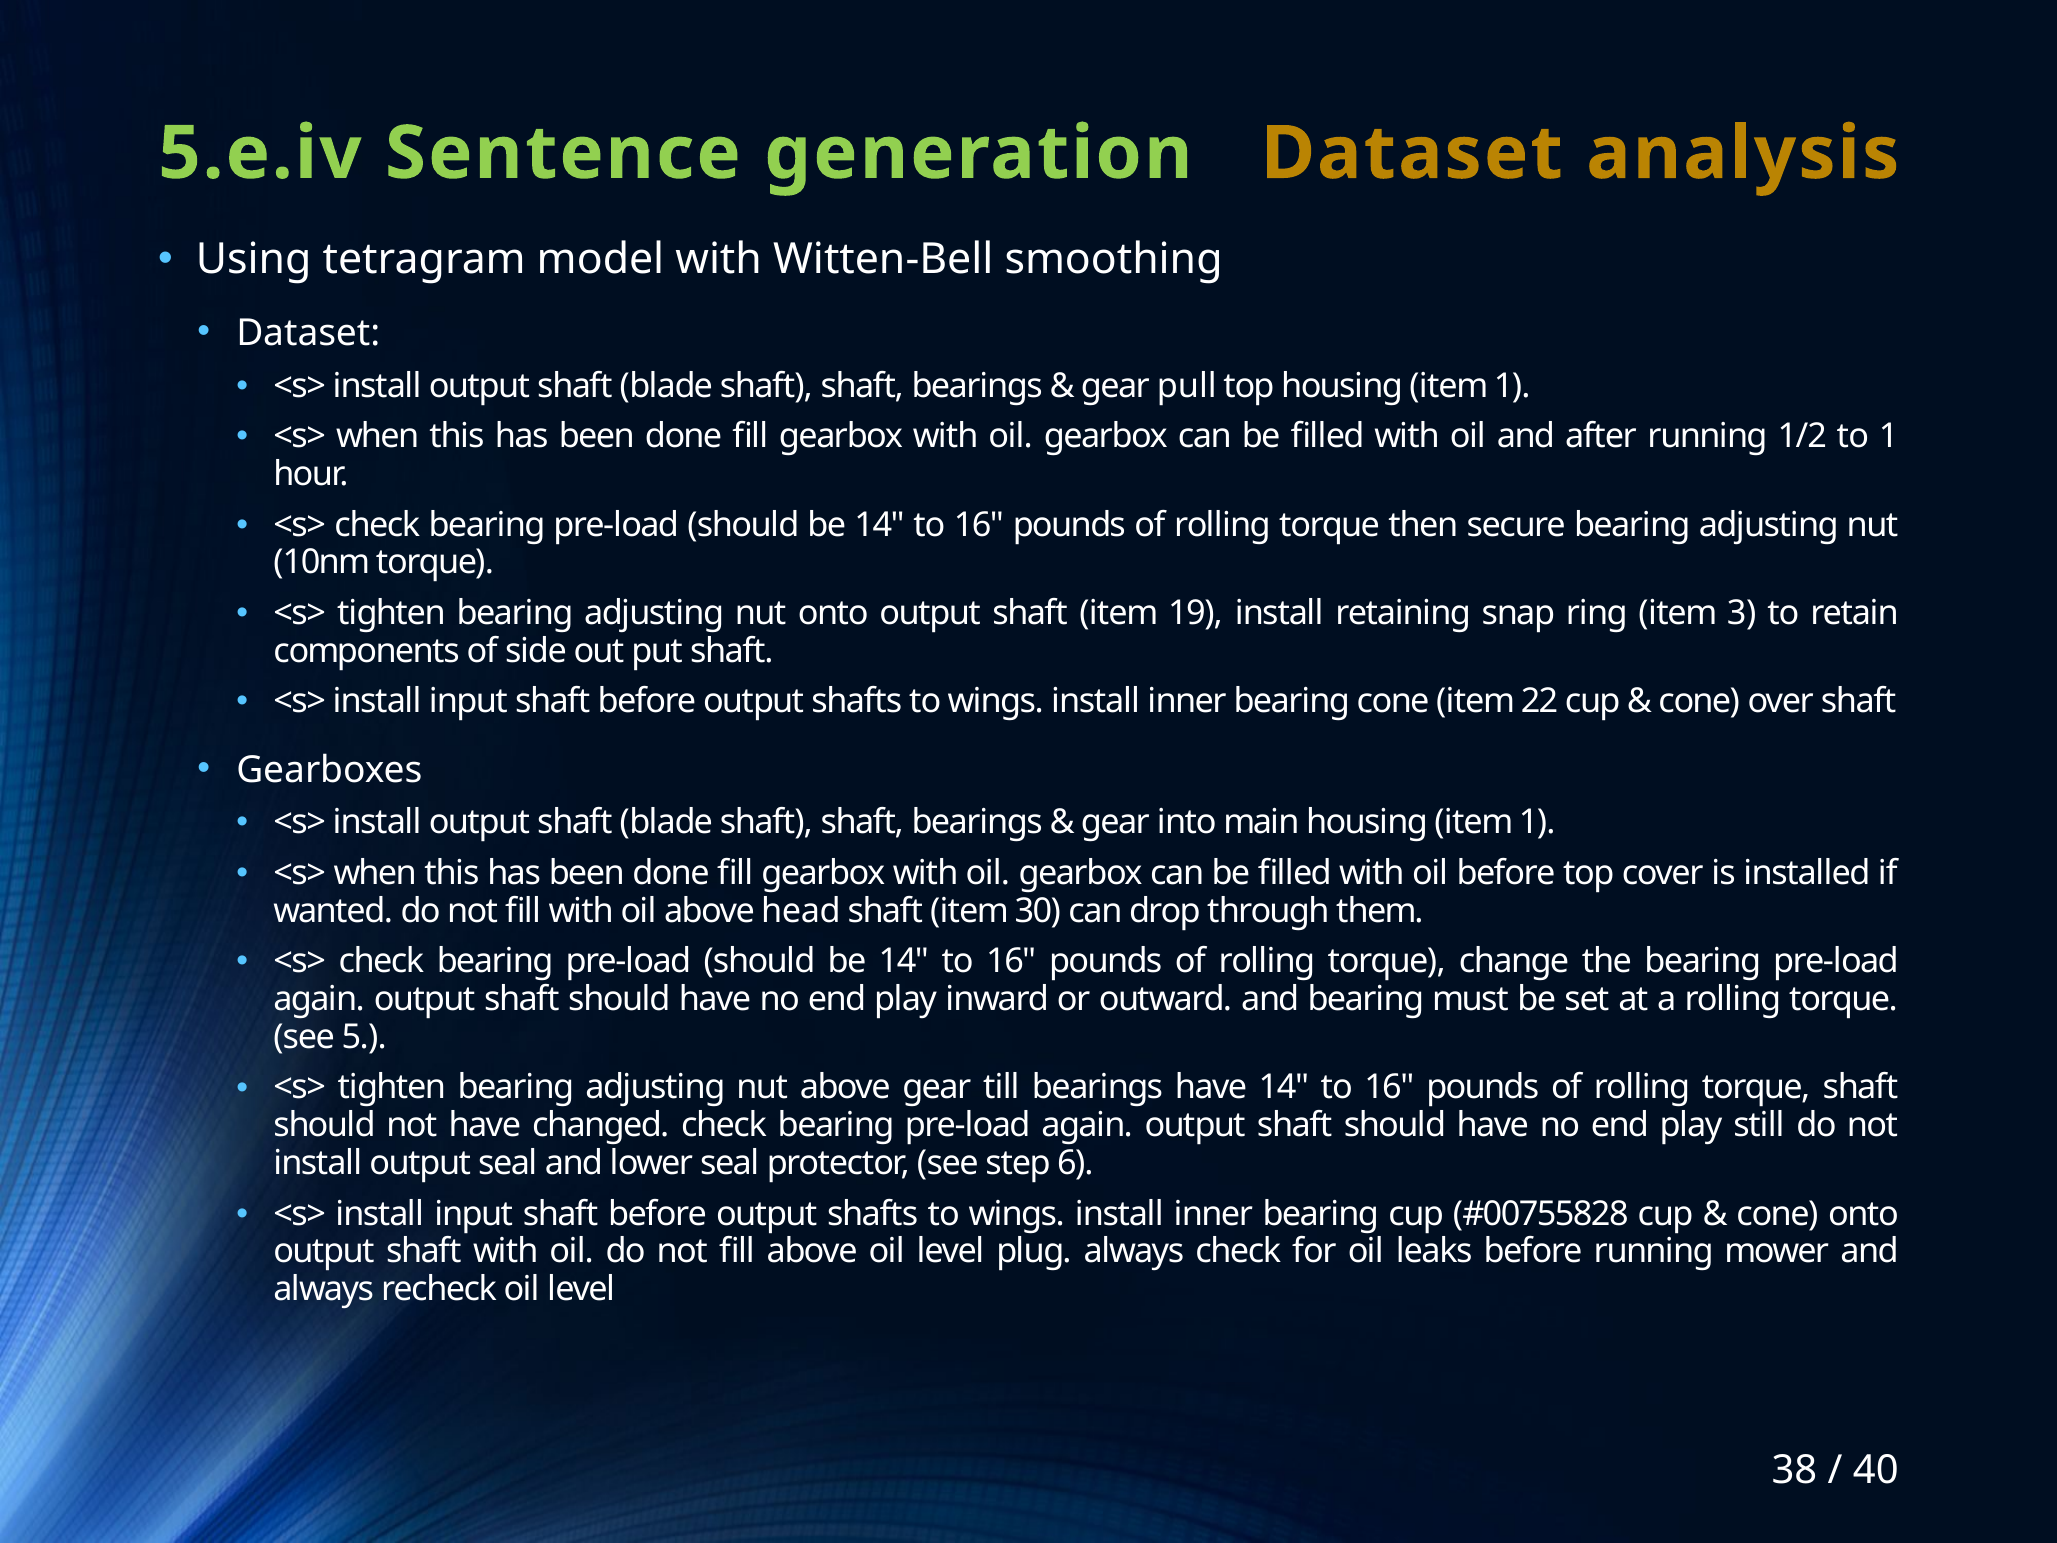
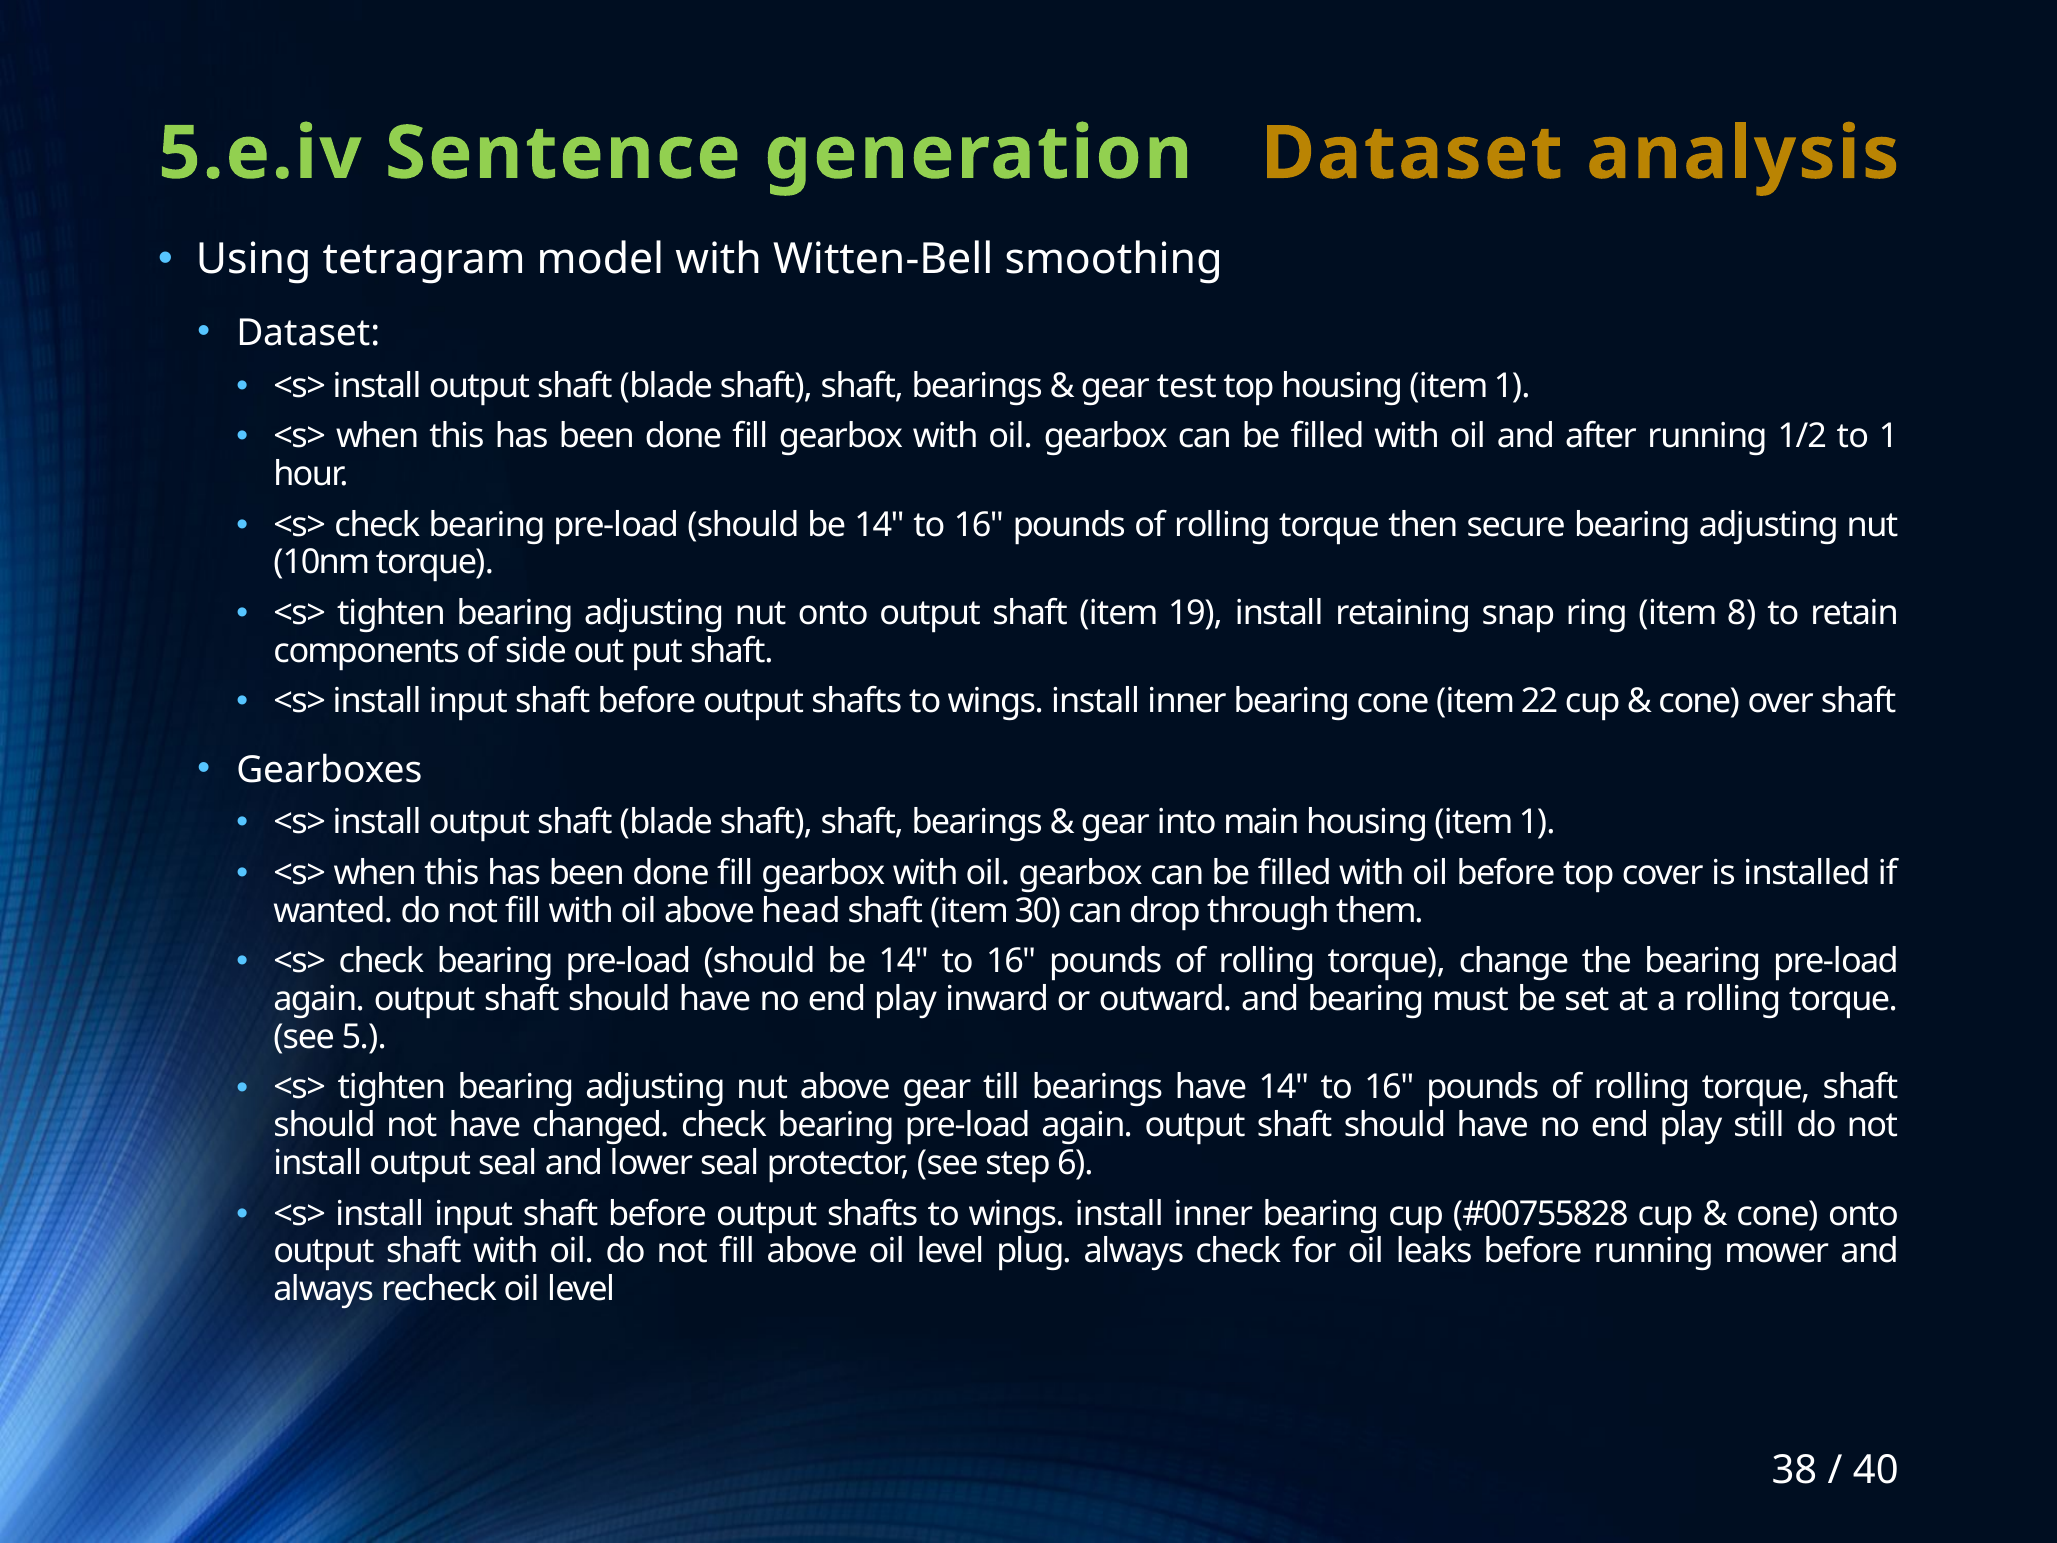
pull: pull -> test
3: 3 -> 8
